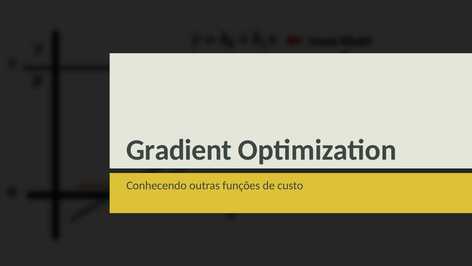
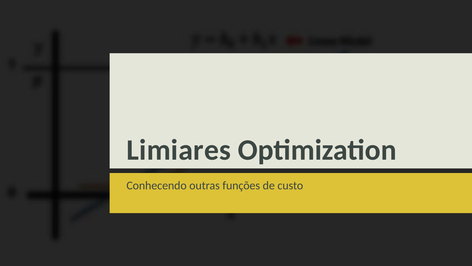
Gradient: Gradient -> Limiares
